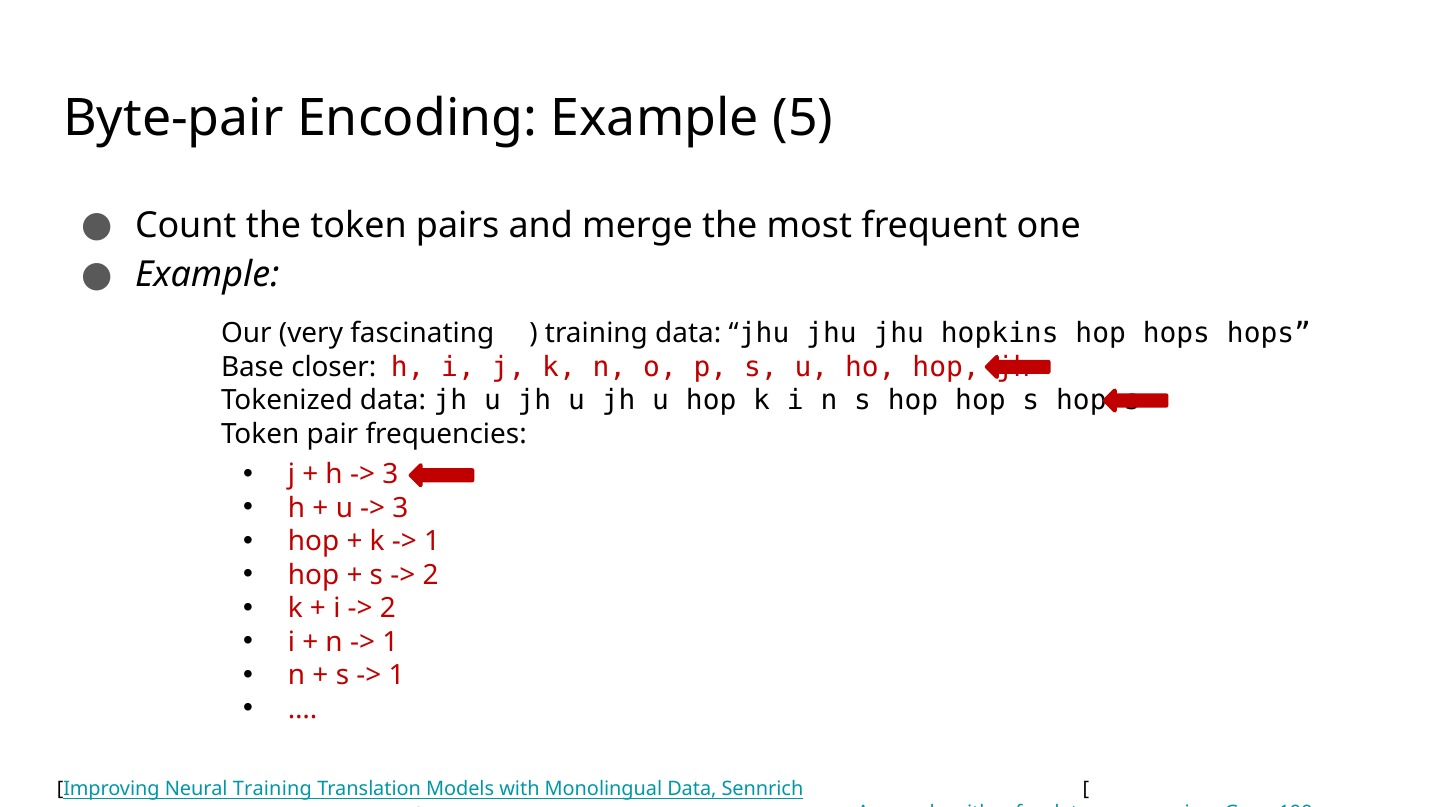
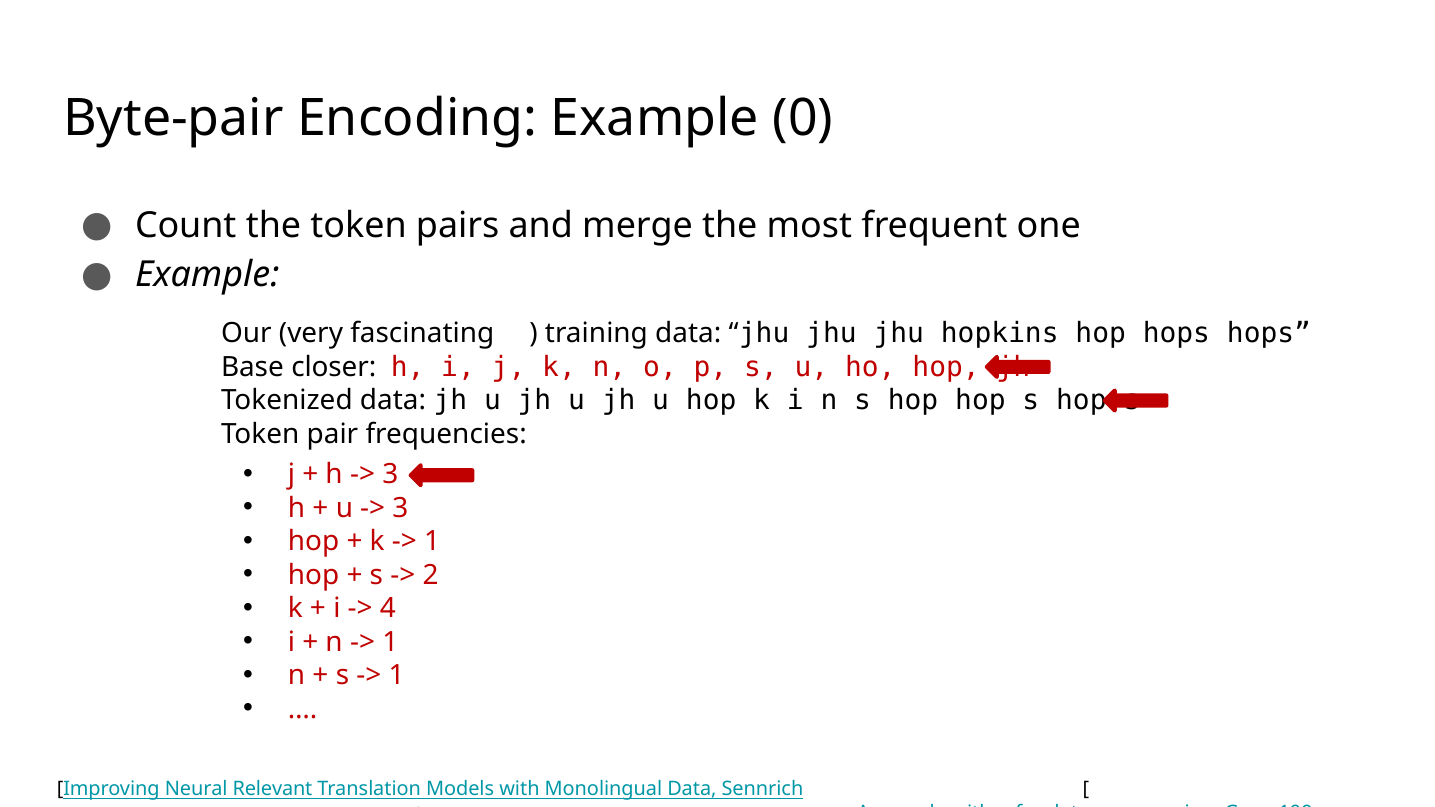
5: 5 -> 0
2 at (388, 609): 2 -> 4
Neural Training: Training -> Relevant
